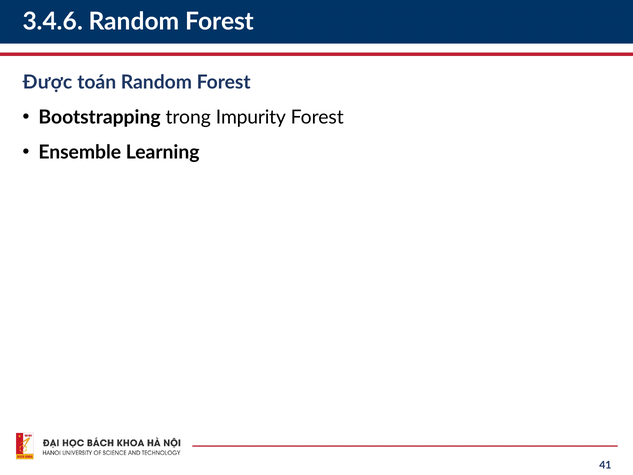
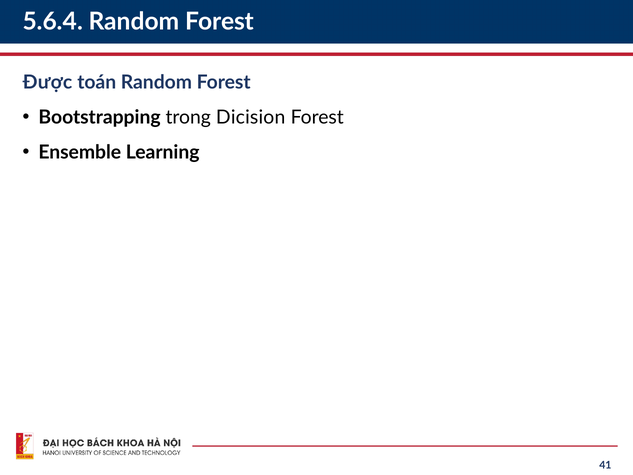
3.4.6: 3.4.6 -> 5.6.4
Impurity: Impurity -> Dicision
